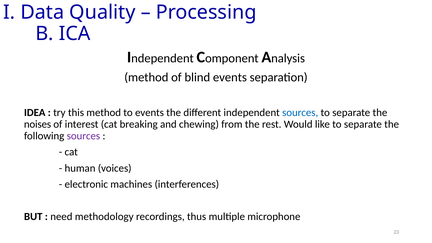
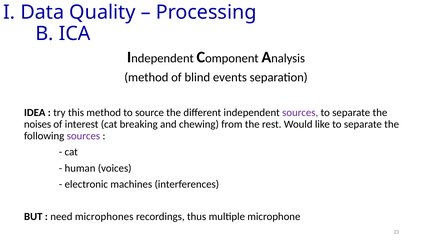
to events: events -> source
sources at (300, 113) colour: blue -> purple
methodology: methodology -> microphones
